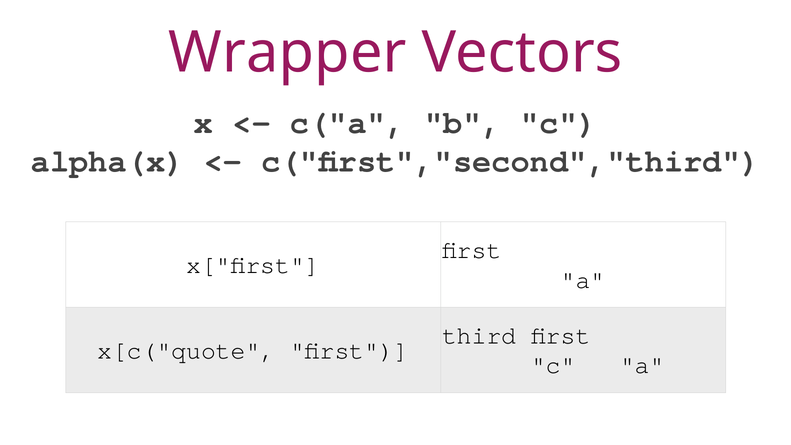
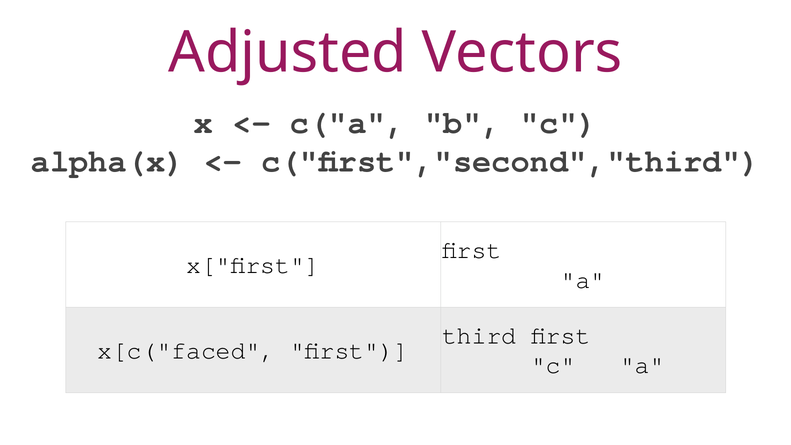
Wrapper: Wrapper -> Adjusted
x[c("quote: x[c("quote -> x[c("faced
